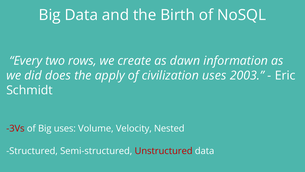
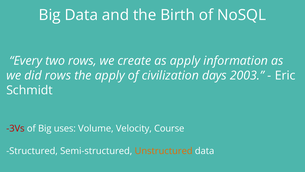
as dawn: dawn -> apply
did does: does -> rows
civilization uses: uses -> days
Nested: Nested -> Course
Unstructured colour: red -> orange
